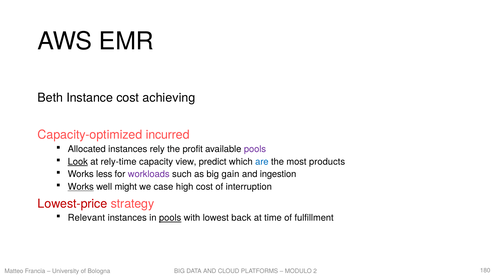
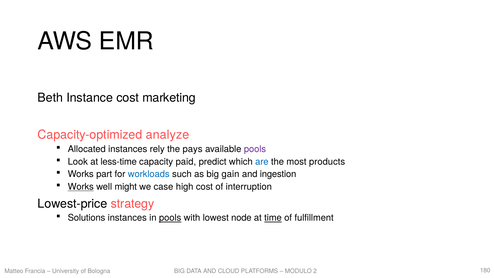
achieving: achieving -> marketing
incurred: incurred -> analyze
profit: profit -> pays
Look underline: present -> none
rely-time: rely-time -> less-time
view: view -> paid
less: less -> part
workloads colour: purple -> blue
Lowest-price colour: red -> black
Relevant: Relevant -> Solutions
back: back -> node
time underline: none -> present
